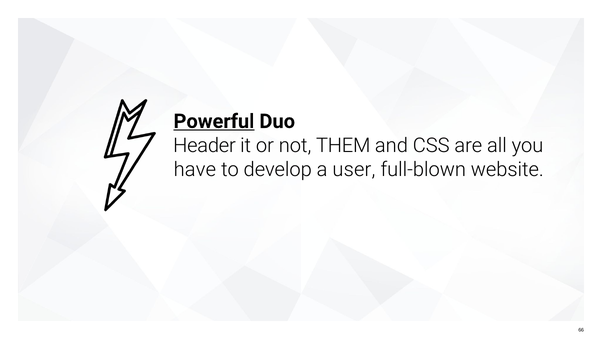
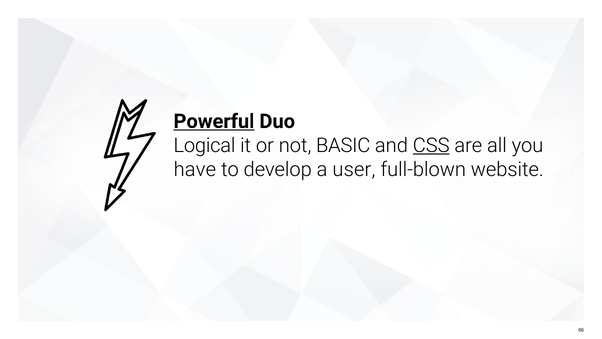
Header: Header -> Logical
THEM: THEM -> BASIC
CSS underline: none -> present
